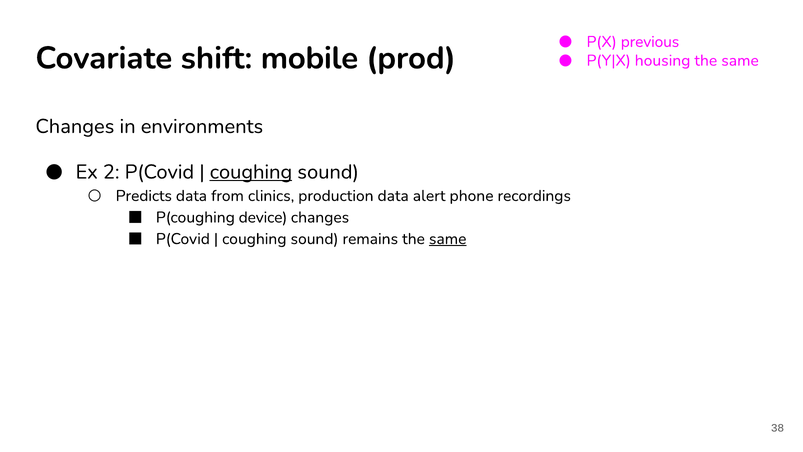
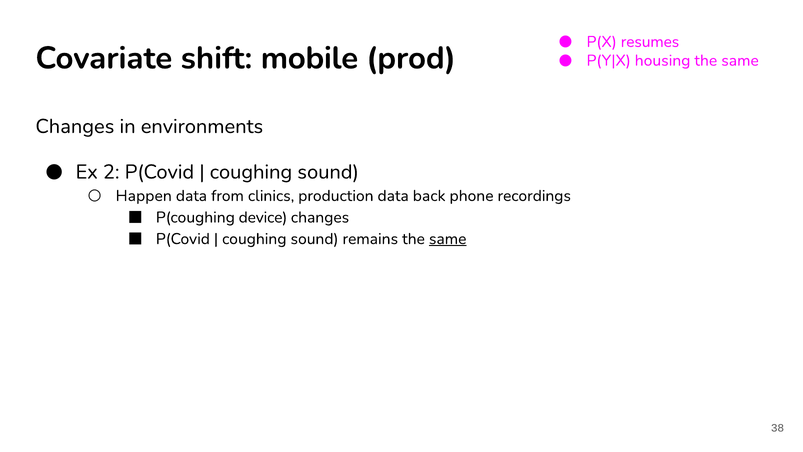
previous: previous -> resumes
coughing at (251, 172) underline: present -> none
Predicts: Predicts -> Happen
alert: alert -> back
